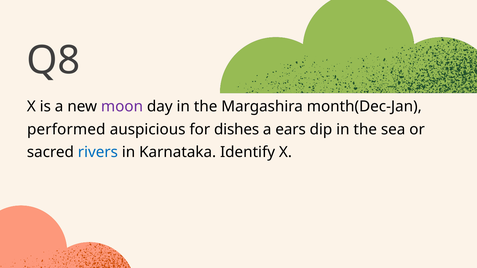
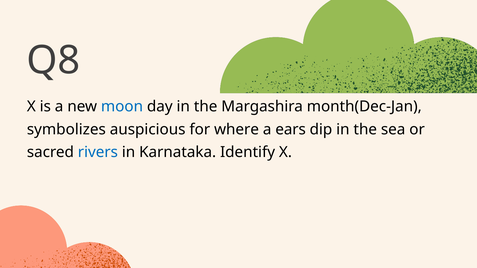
moon colour: purple -> blue
performed: performed -> symbolizes
dishes: dishes -> where
